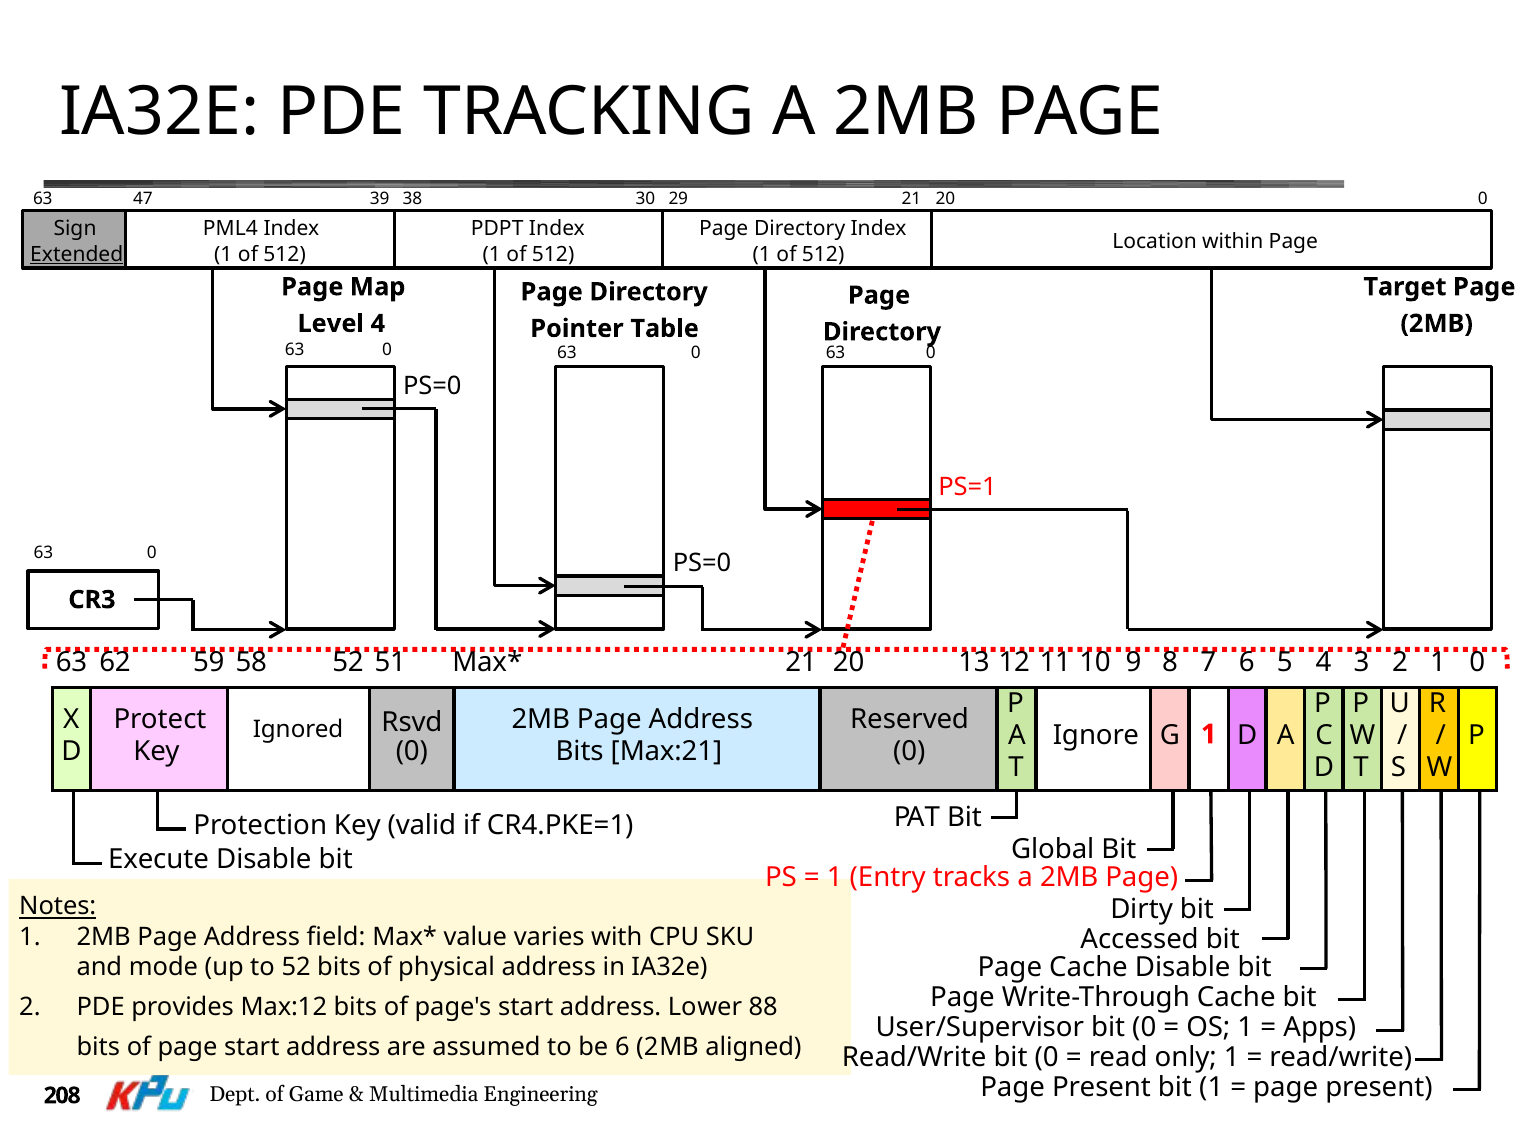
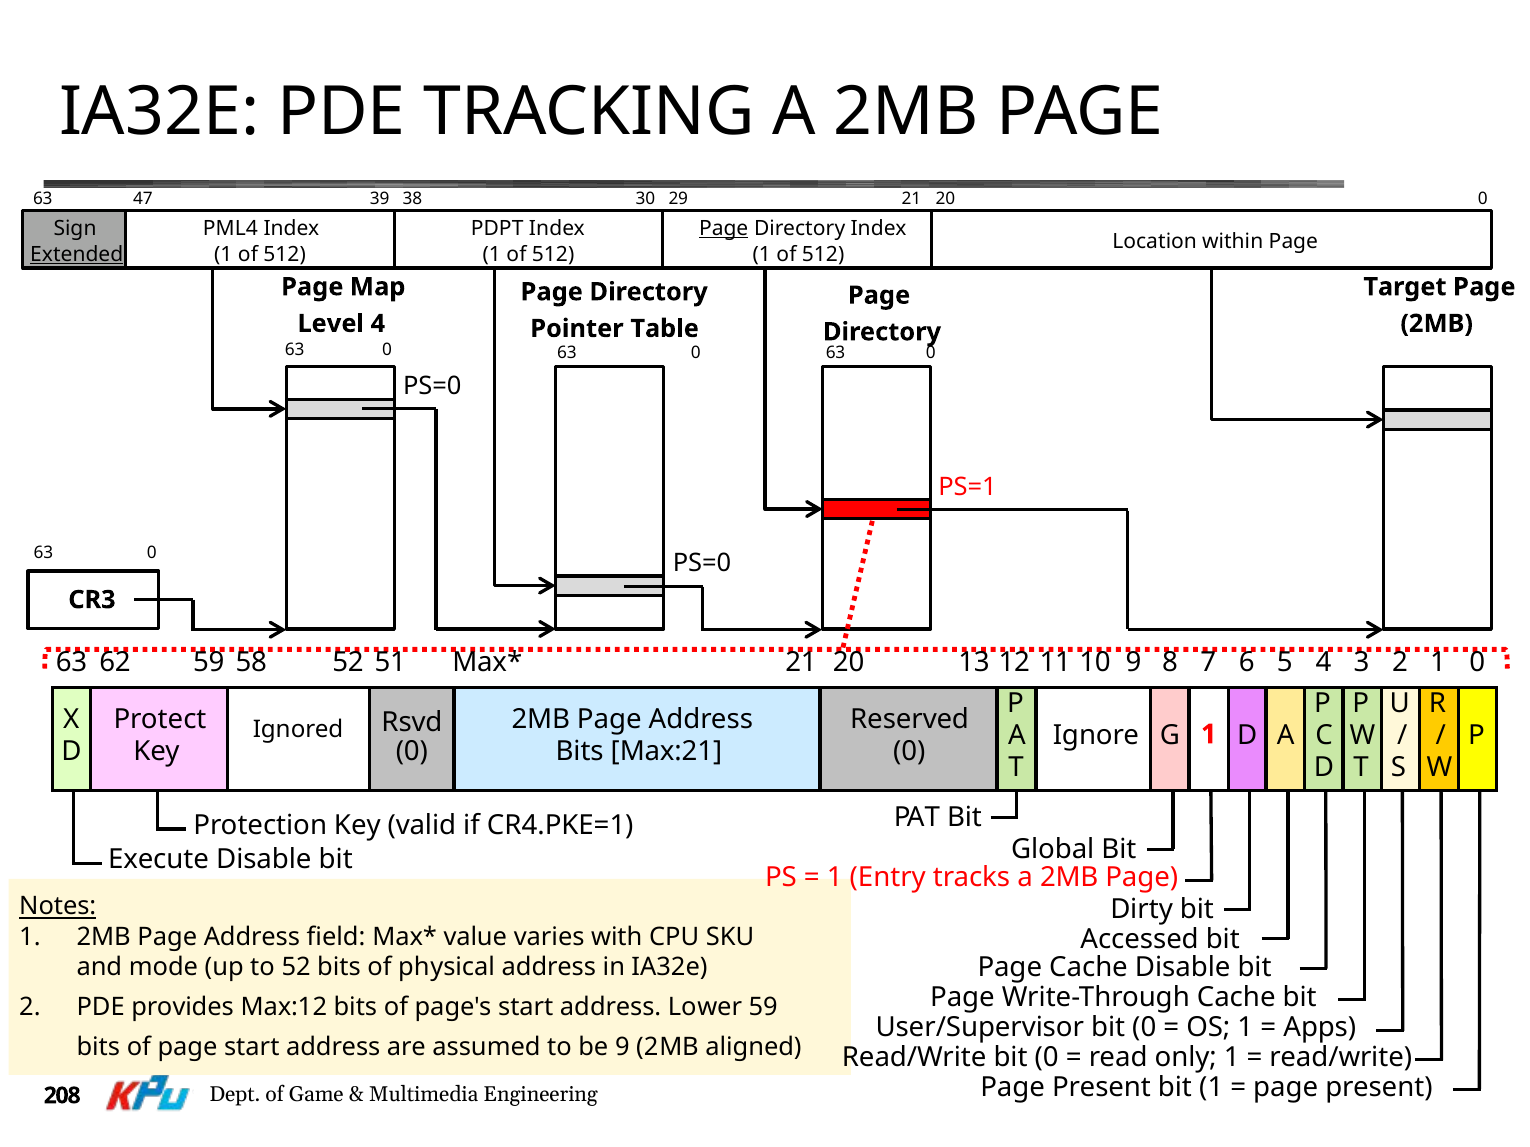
Page at (724, 229) underline: none -> present
Lower 88: 88 -> 59
be 6: 6 -> 9
